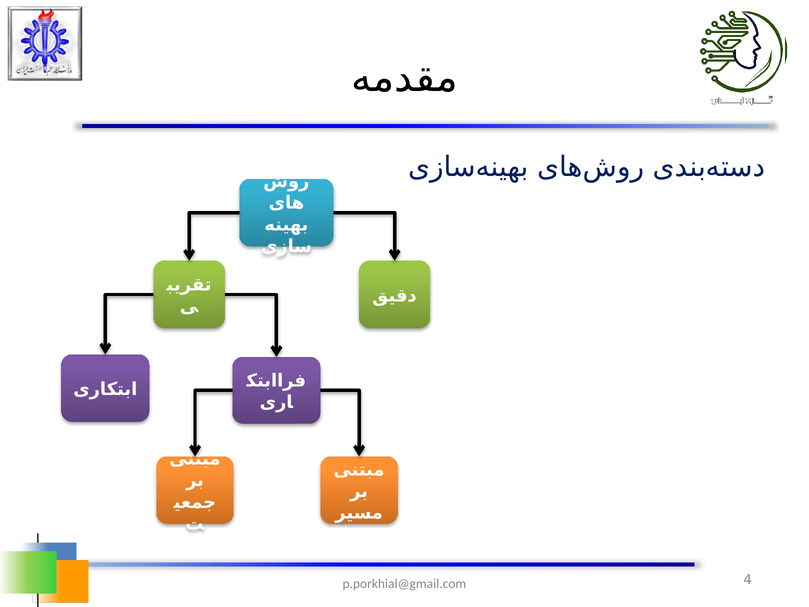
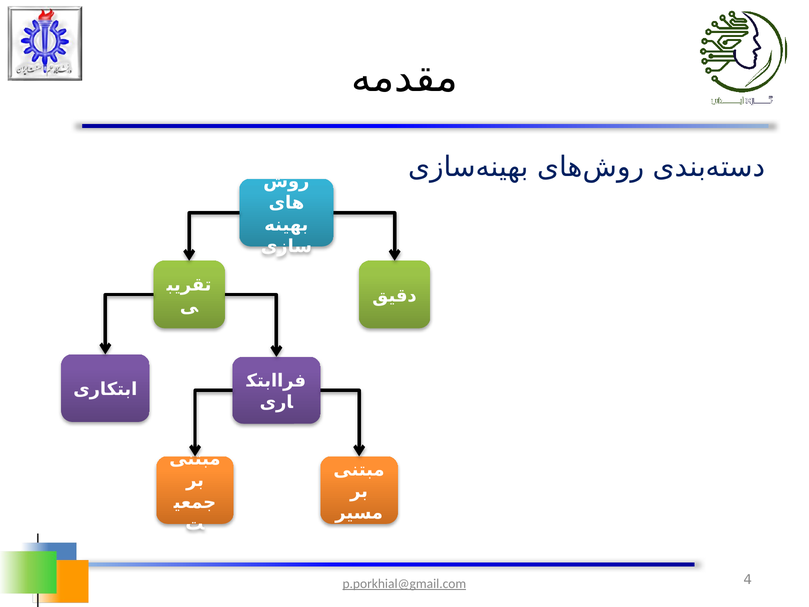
p.porkhial@gmail.com underline: none -> present
